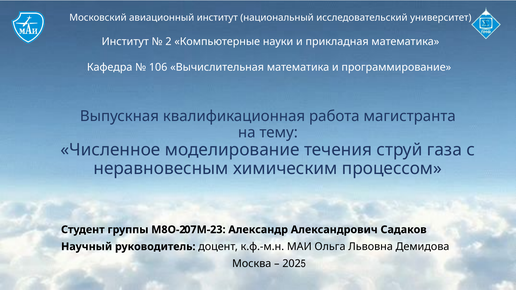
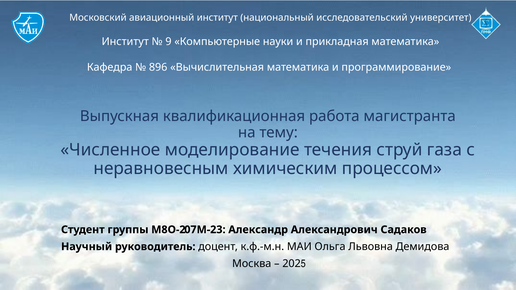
2: 2 -> 9
106: 106 -> 896
